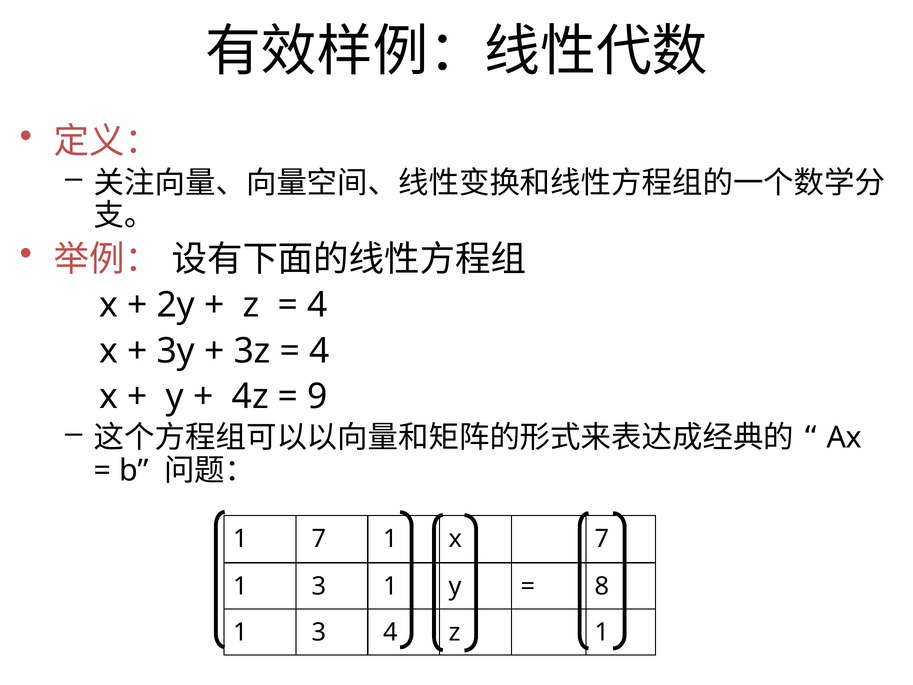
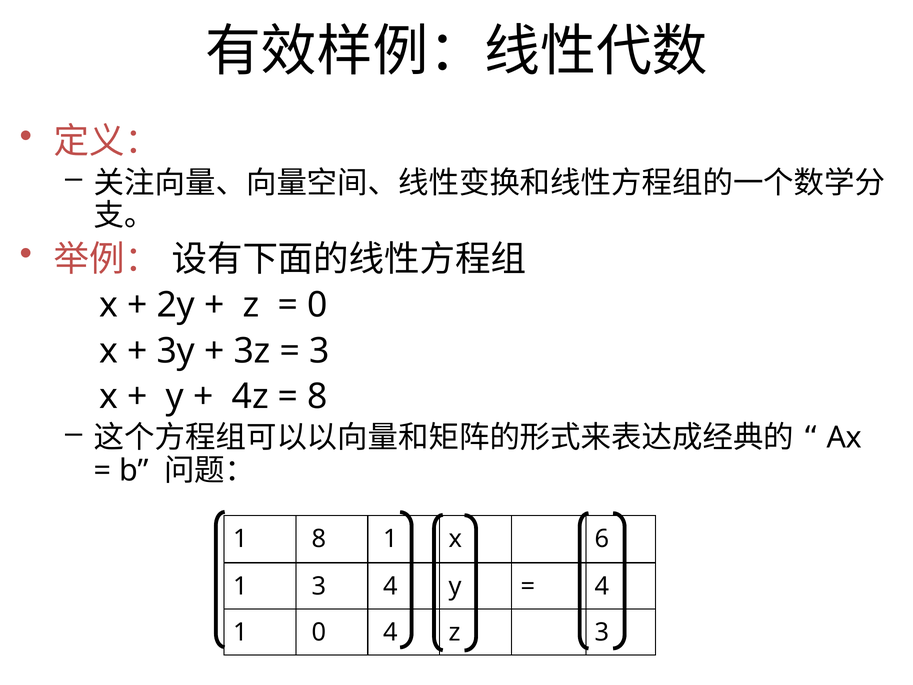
4 at (318, 305): 4 -> 0
4 at (319, 351): 4 -> 3
9 at (318, 396): 9 -> 8
1 7: 7 -> 8
x 7: 7 -> 6
3 1: 1 -> 4
8 at (602, 586): 8 -> 4
3 at (319, 632): 3 -> 0
z 1: 1 -> 3
